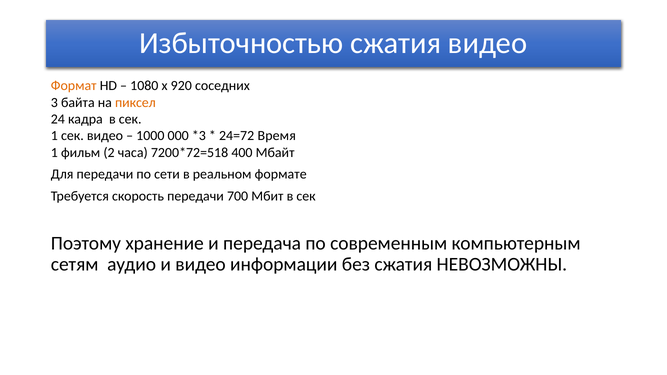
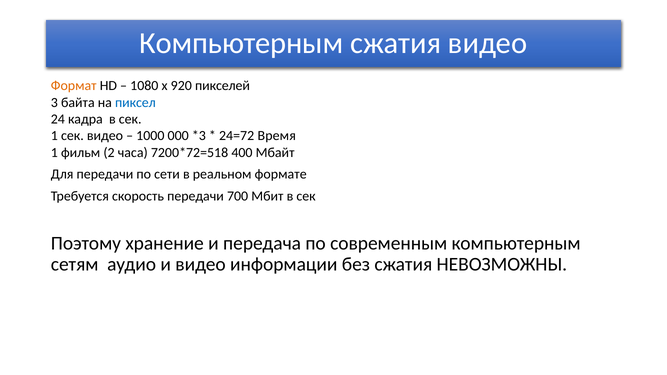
Избыточностью at (241, 43): Избыточностью -> Компьютерным
соседних: соседних -> пикселей
пиксел colour: orange -> blue
